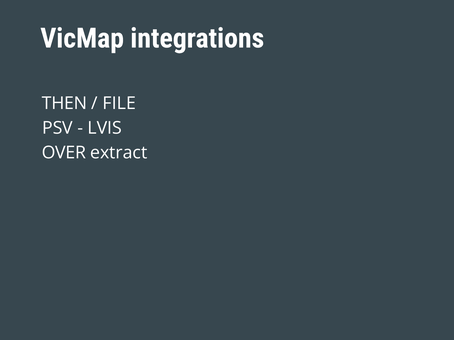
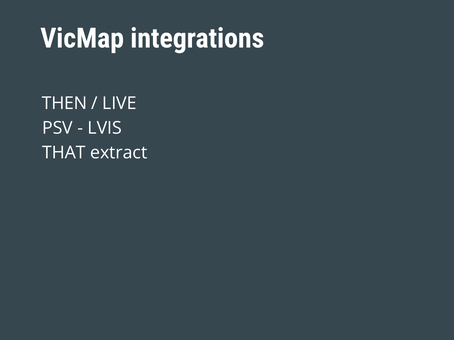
FILE: FILE -> LIVE
OVER: OVER -> THAT
